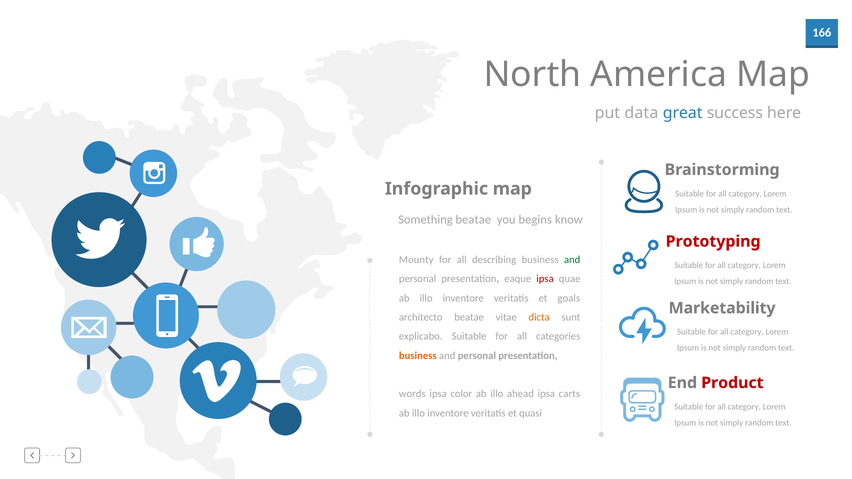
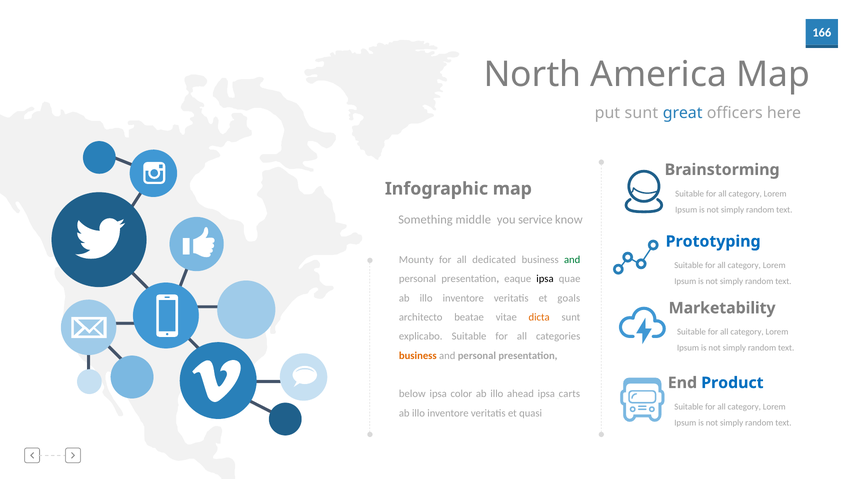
put data: data -> sunt
success: success -> officers
Something beatae: beatae -> middle
begins: begins -> service
Prototyping colour: red -> blue
describing: describing -> dedicated
ipsa at (545, 279) colour: red -> black
Product colour: red -> blue
words: words -> below
